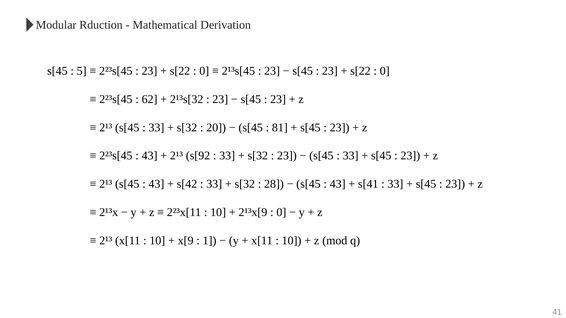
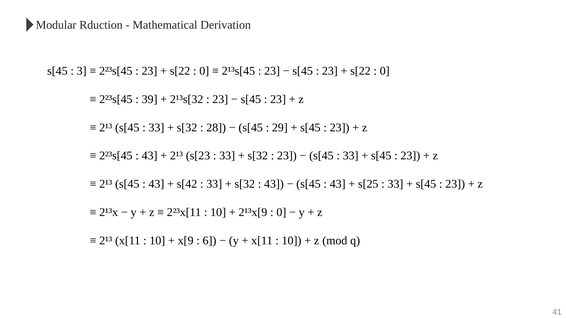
5: 5 -> 3
62: 62 -> 39
20: 20 -> 28
81: 81 -> 29
s[92: s[92 -> s[23
28 at (274, 184): 28 -> 43
s[41: s[41 -> s[25
1: 1 -> 6
